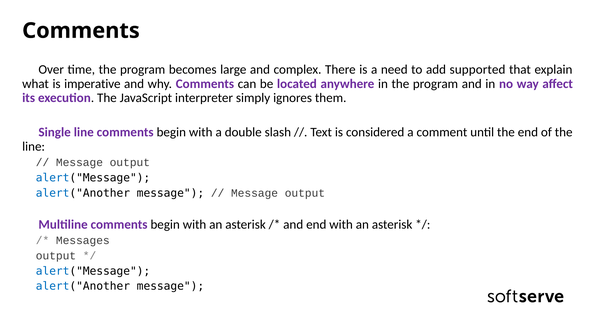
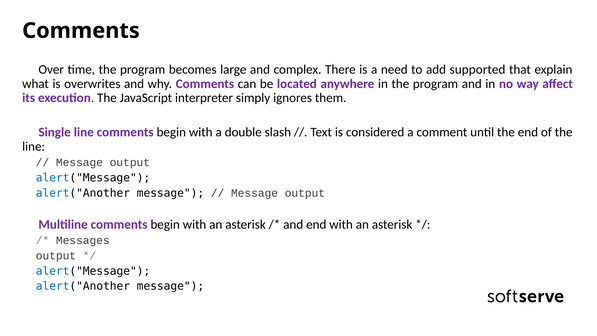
imperative: imperative -> overwrites
